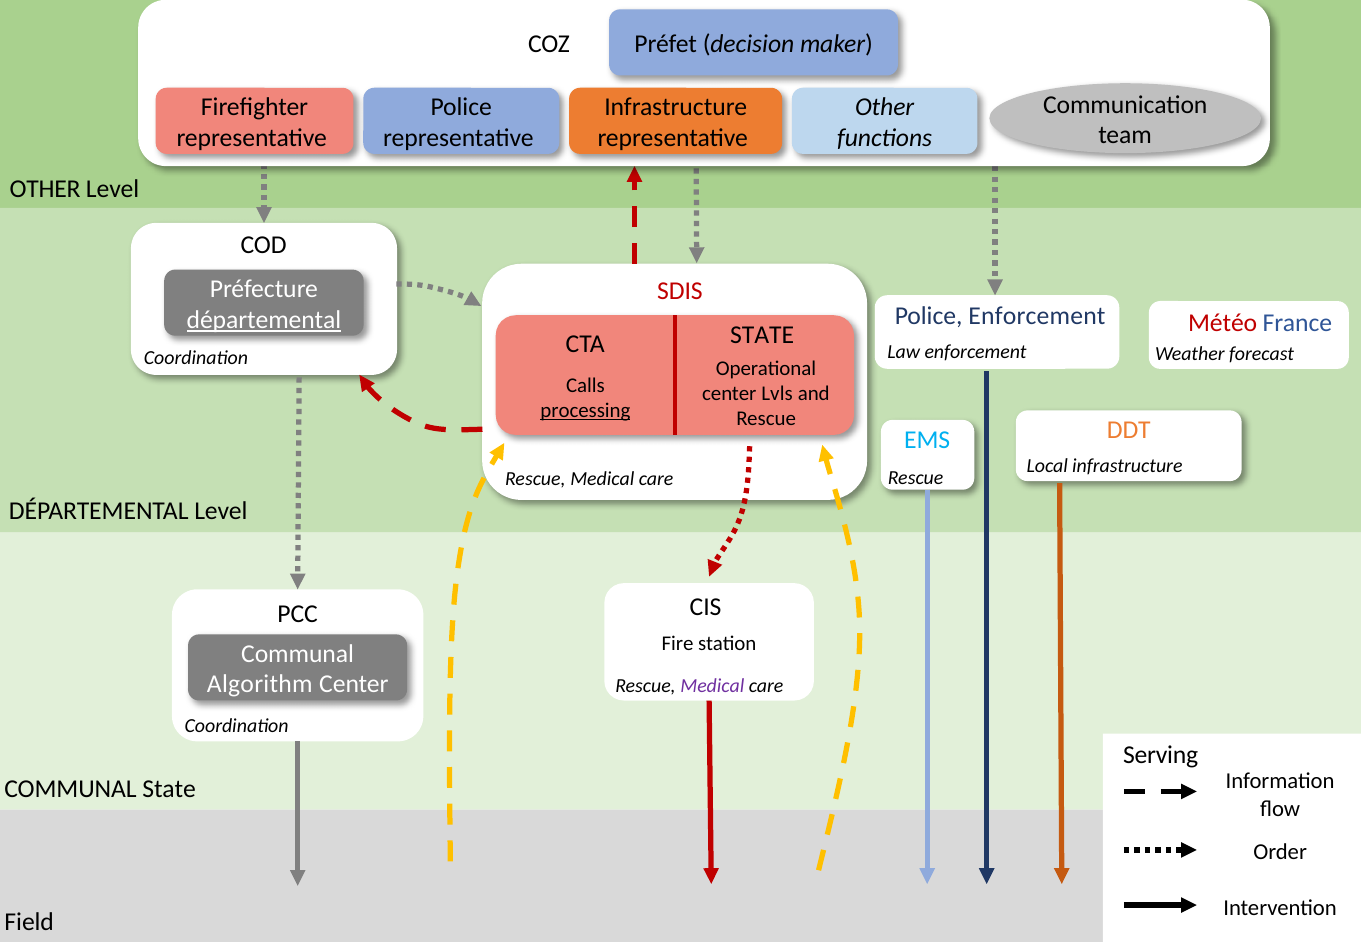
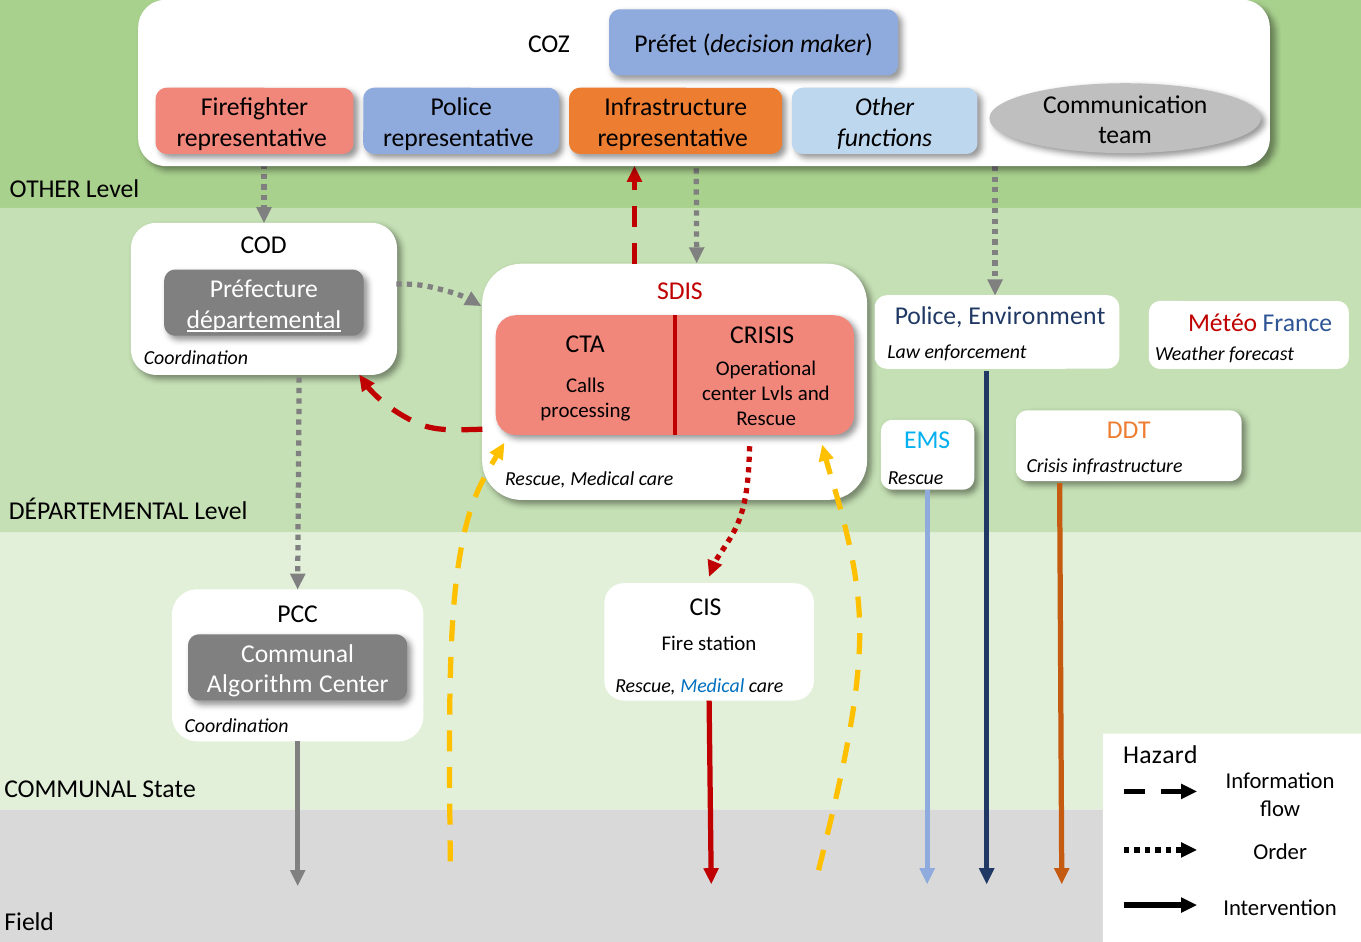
Police Enforcement: Enforcement -> Environment
STATE at (762, 335): STATE -> CRISIS
processing underline: present -> none
Local at (1047, 466): Local -> Crisis
Medical at (712, 686) colour: purple -> blue
Serving: Serving -> Hazard
